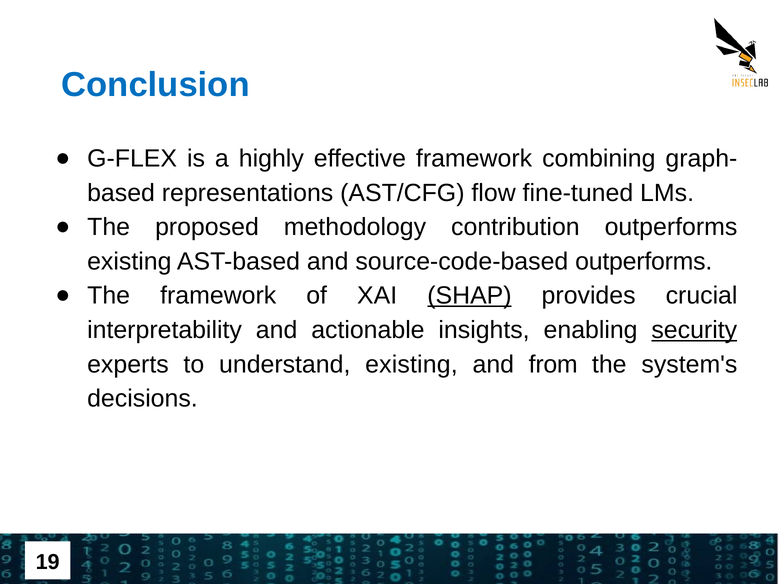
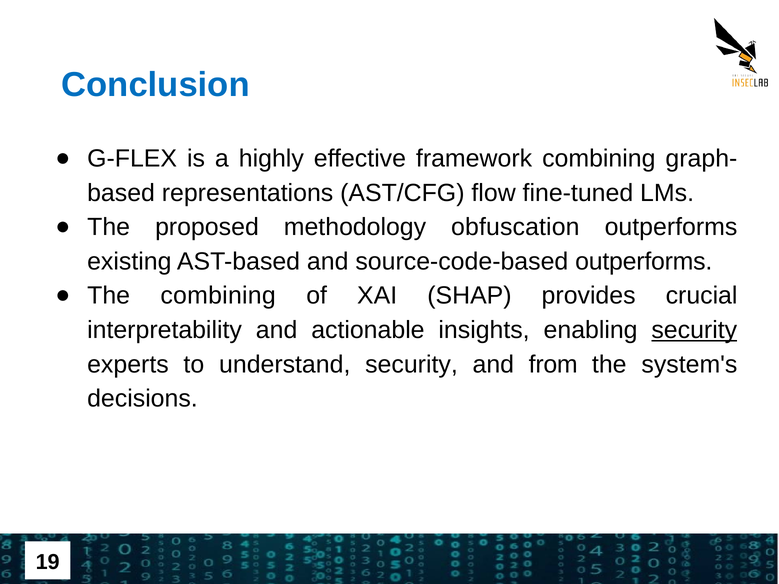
contribution: contribution -> obfuscation
The framework: framework -> combining
SHAP underline: present -> none
understand existing: existing -> security
